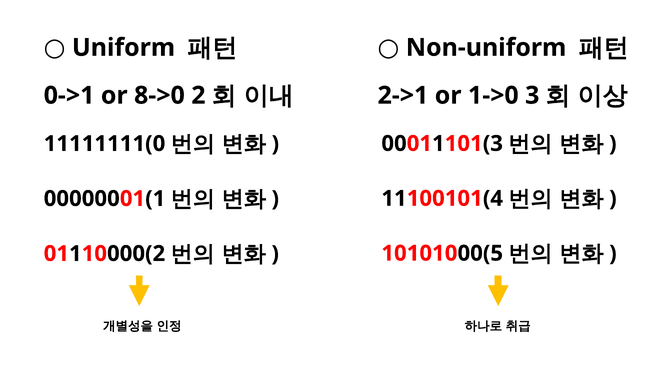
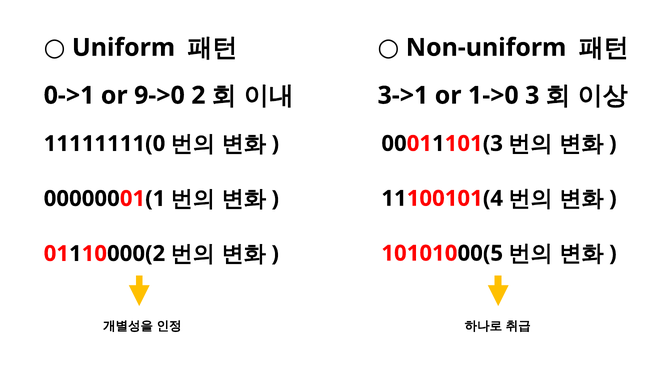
8->0: 8->0 -> 9->0
2->1: 2->1 -> 3->1
